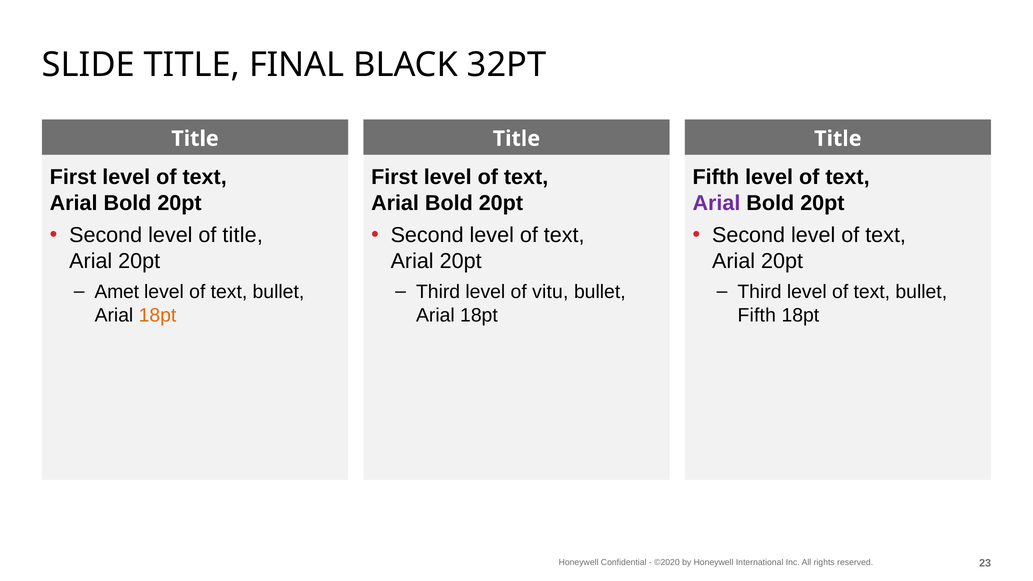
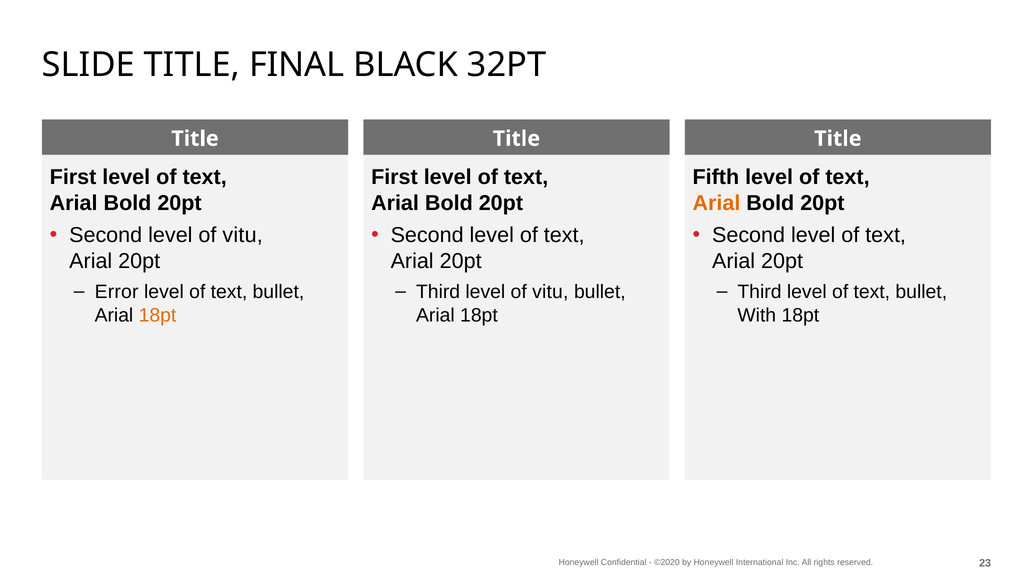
Arial at (716, 203) colour: purple -> orange
Second level of title: title -> vitu
Amet: Amet -> Error
Fifth at (757, 315): Fifth -> With
